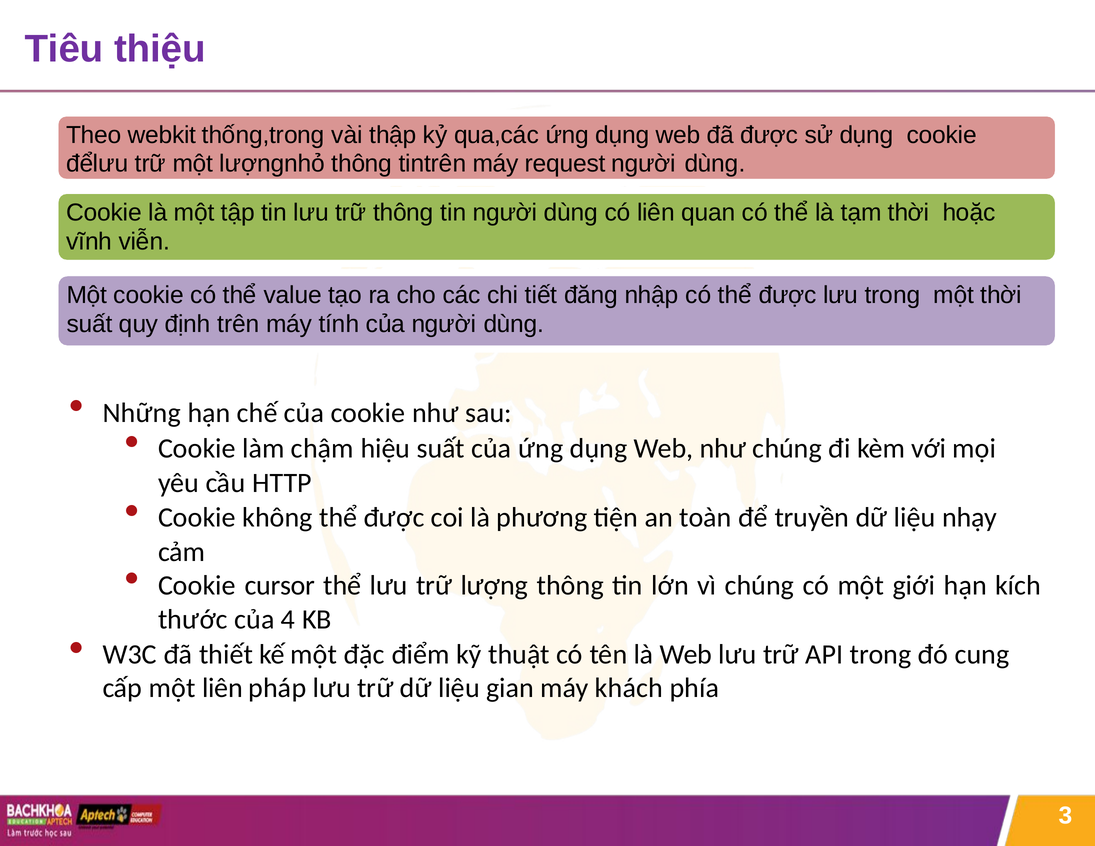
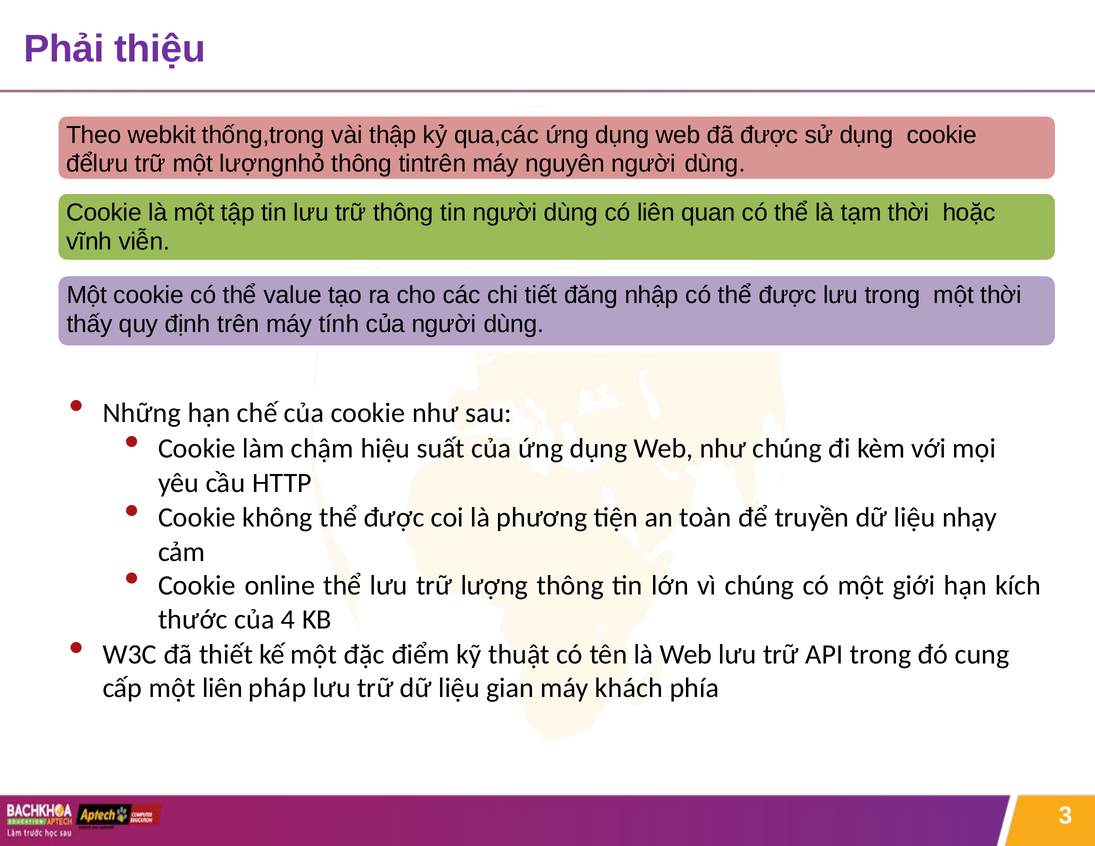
Tiêu: Tiêu -> Phải
request: request -> nguyên
suất at (90, 324): suất -> thấy
cursor: cursor -> online
